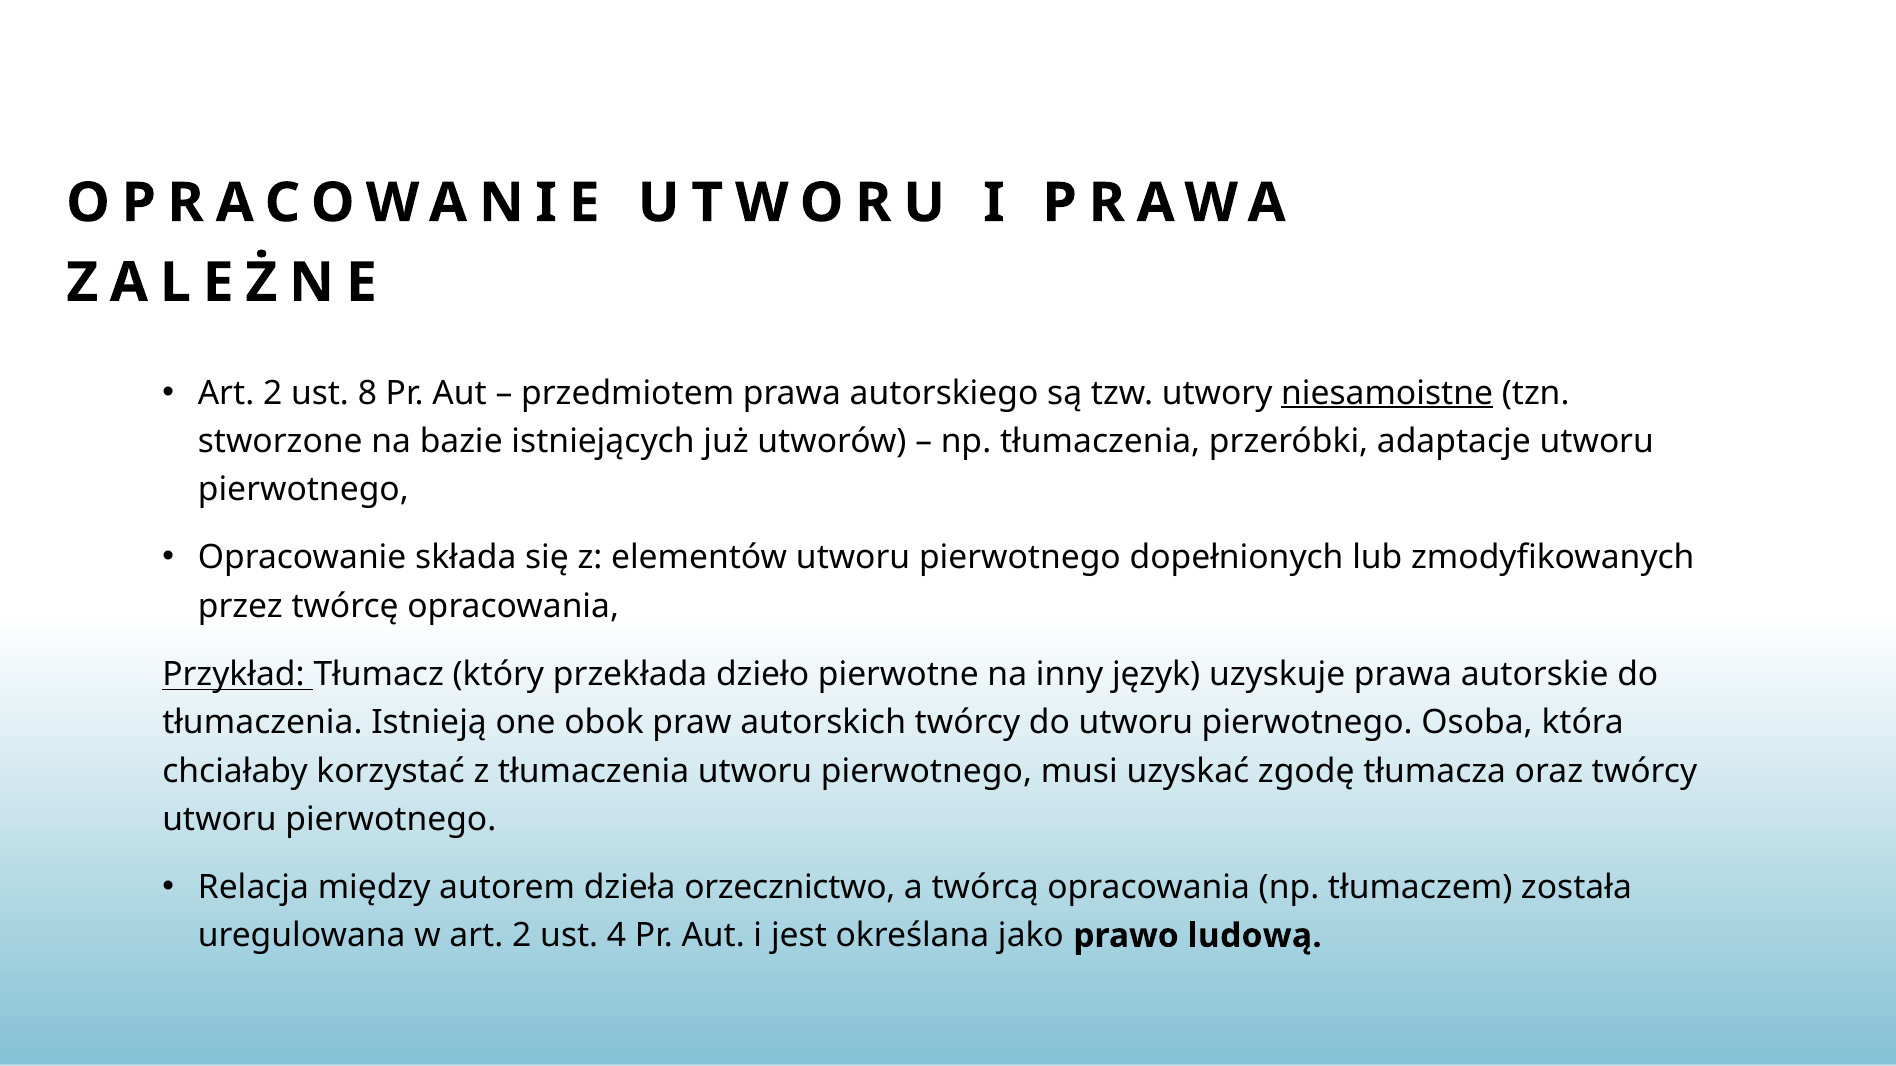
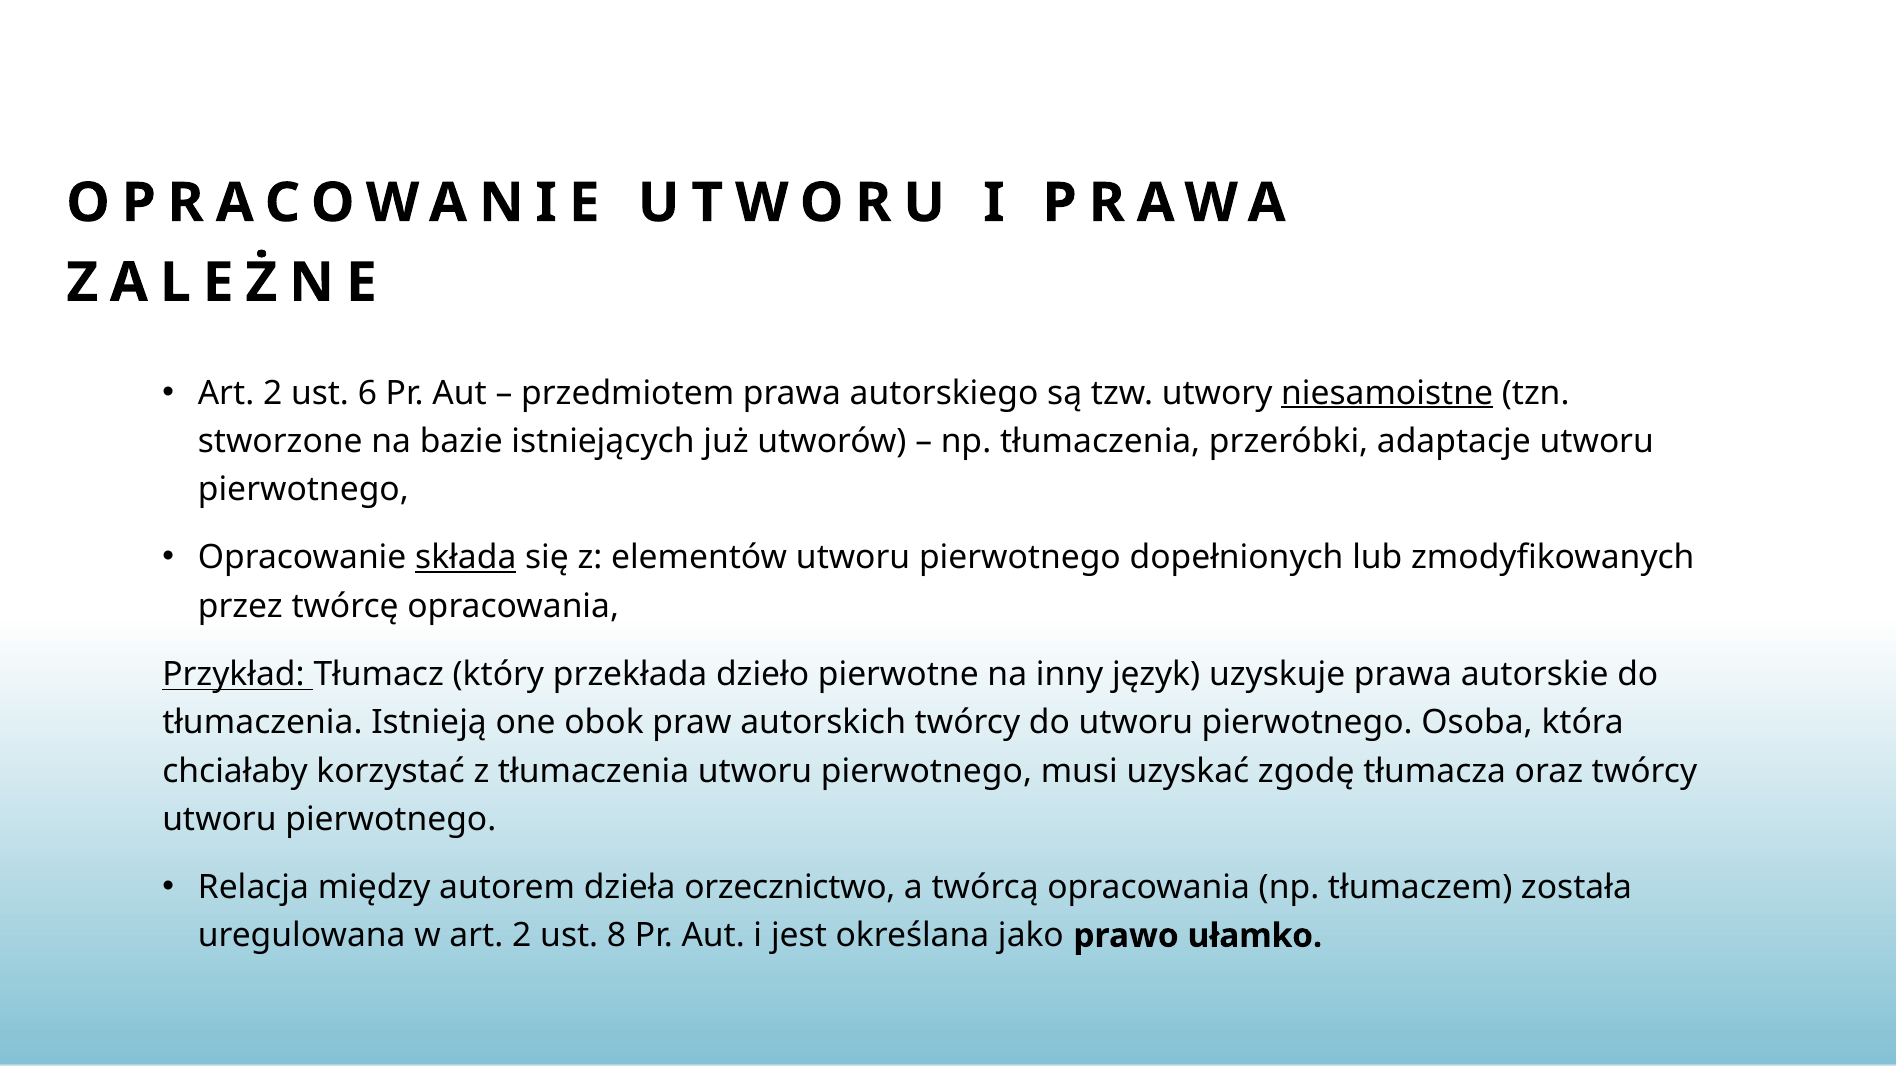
8: 8 -> 6
składa underline: none -> present
4: 4 -> 8
ludową: ludową -> ułamko
